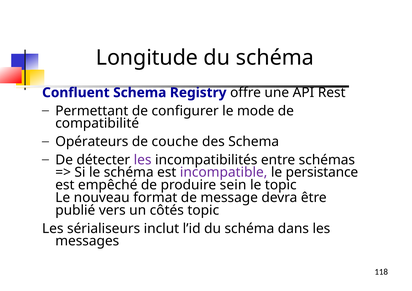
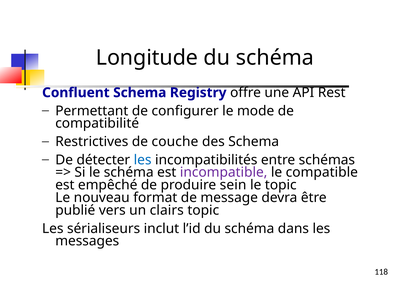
Opérateurs: Opérateurs -> Restrictives
les at (143, 160) colour: purple -> blue
persistance: persistance -> compatible
côtés: côtés -> clairs
